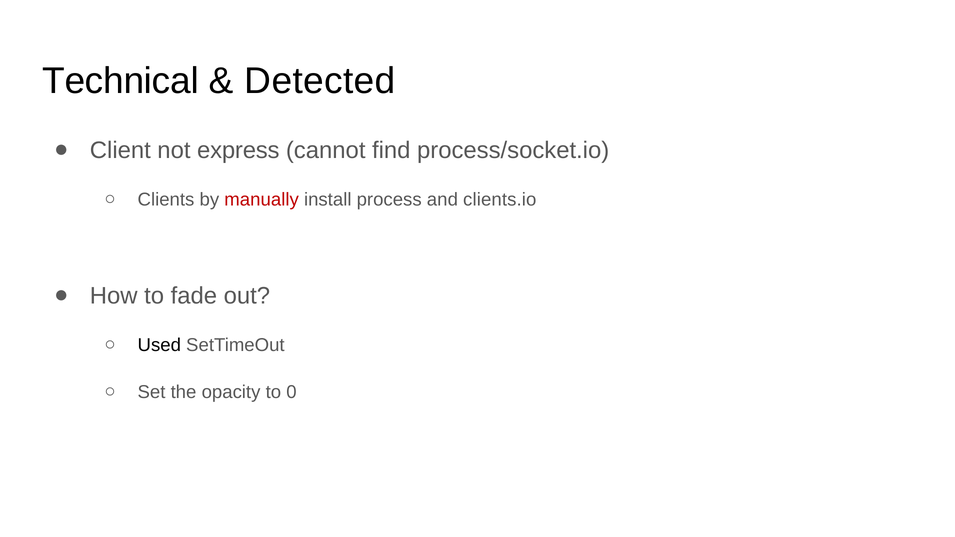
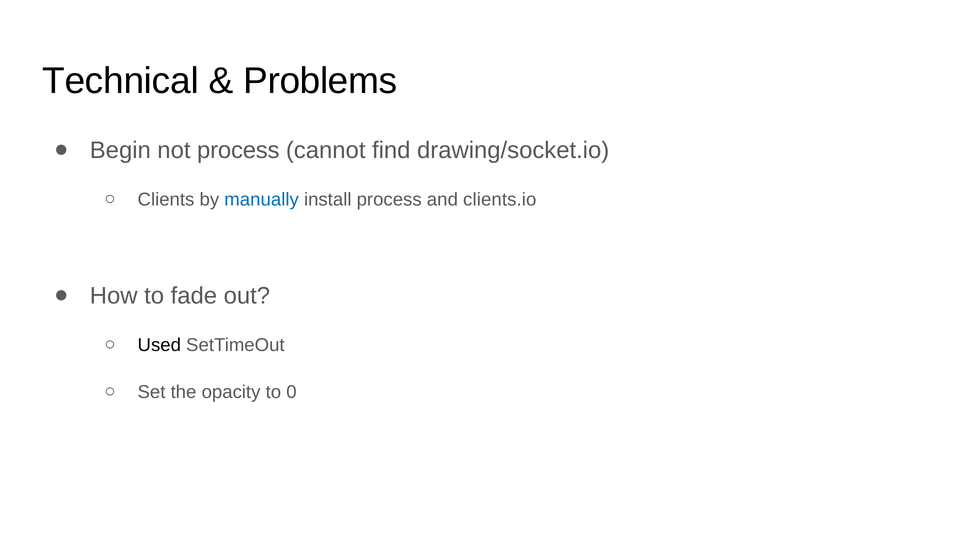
Detected: Detected -> Problems
Client: Client -> Begin
not express: express -> process
process/socket.io: process/socket.io -> drawing/socket.io
manually colour: red -> blue
